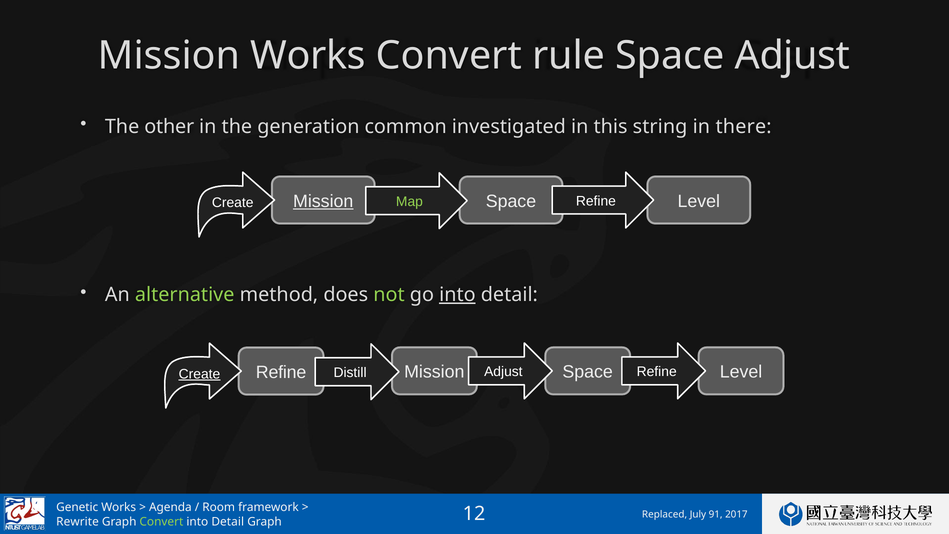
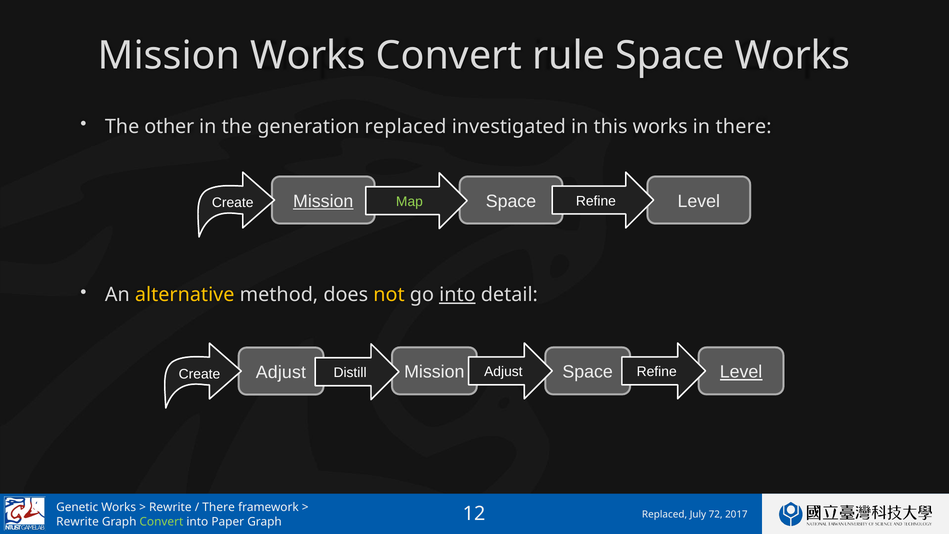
Adjust at (792, 55): Adjust -> Works
generation common: common -> replaced
this string: string -> works
alternative colour: light green -> yellow
not colour: light green -> yellow
Refine at (281, 372): Refine -> Adjust
Level at (741, 372) underline: none -> present
Create at (199, 374) underline: present -> none
Agenda at (170, 507): Agenda -> Rewrite
Room at (219, 507): Room -> There
91: 91 -> 72
Detail at (228, 522): Detail -> Paper
